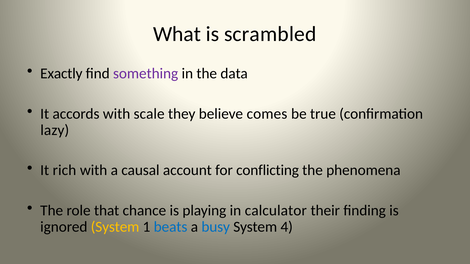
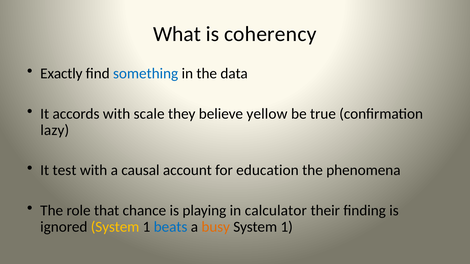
scrambled: scrambled -> coherency
something colour: purple -> blue
comes: comes -> yellow
rich: rich -> test
conflicting: conflicting -> education
busy colour: blue -> orange
4 at (287, 227): 4 -> 1
